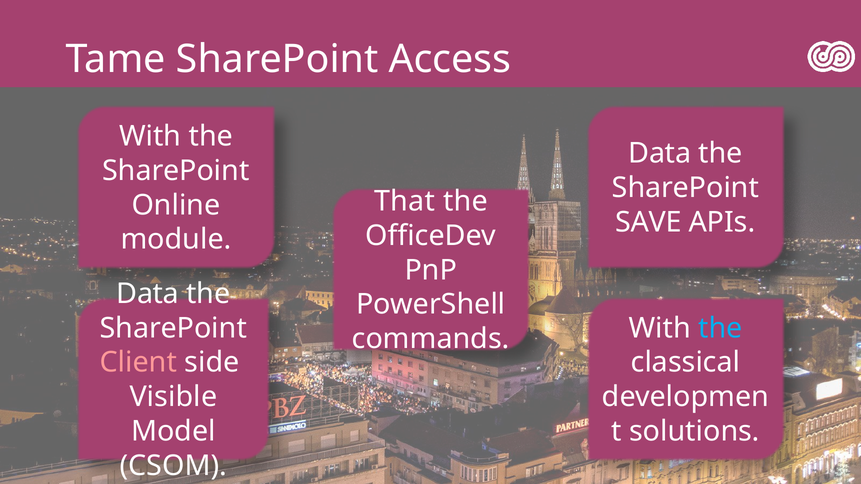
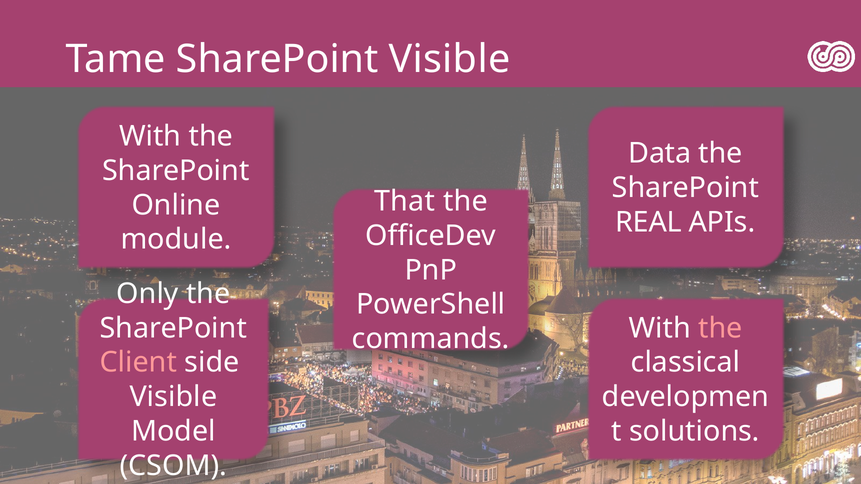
SharePoint Access: Access -> Visible
SAVE: SAVE -> REAL
Data at (148, 294): Data -> Only
the at (720, 328) colour: light blue -> pink
